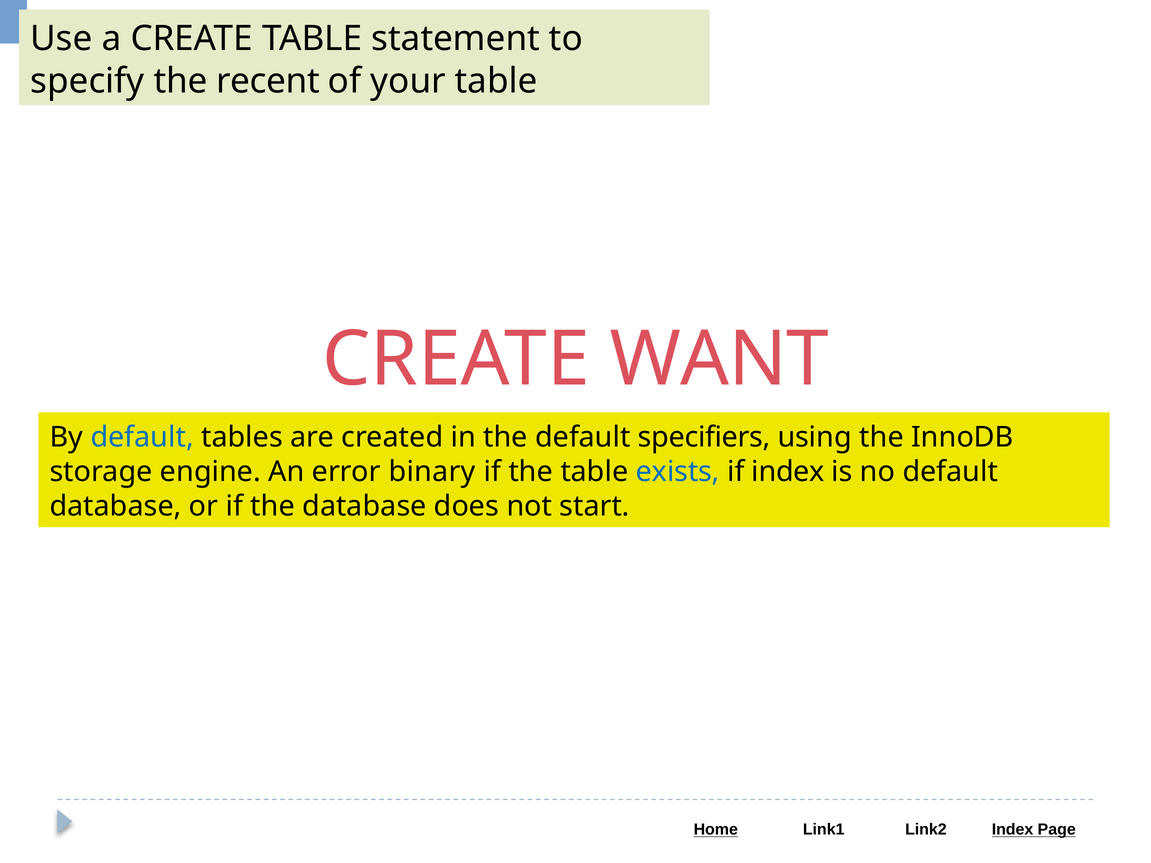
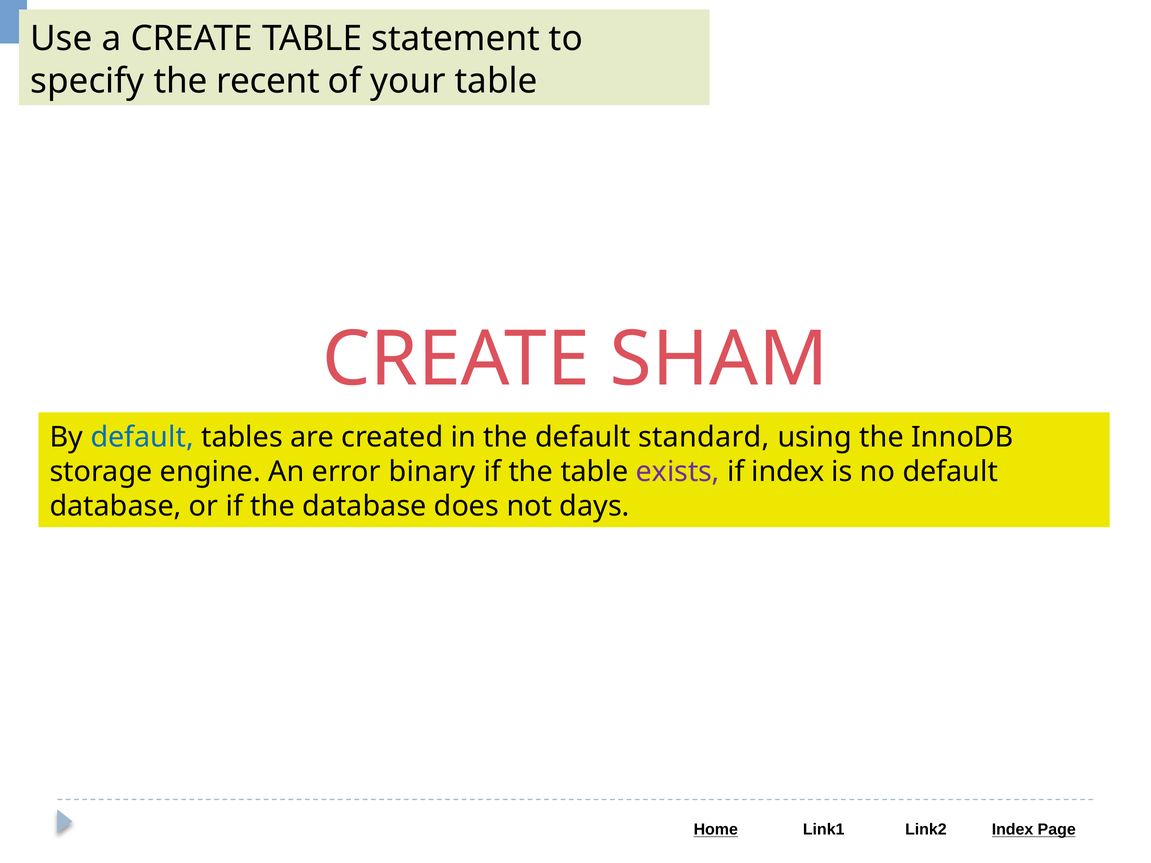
WANT: WANT -> SHAM
specifiers: specifiers -> standard
exists colour: blue -> purple
start: start -> days
